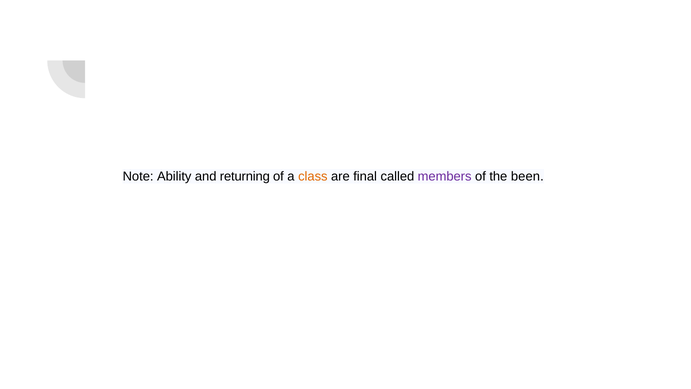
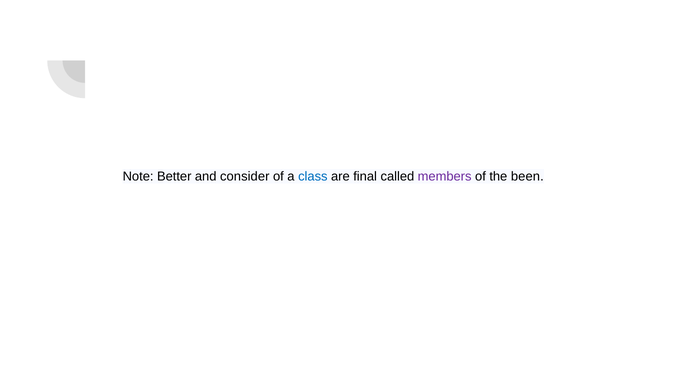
Ability: Ability -> Better
returning: returning -> consider
class colour: orange -> blue
